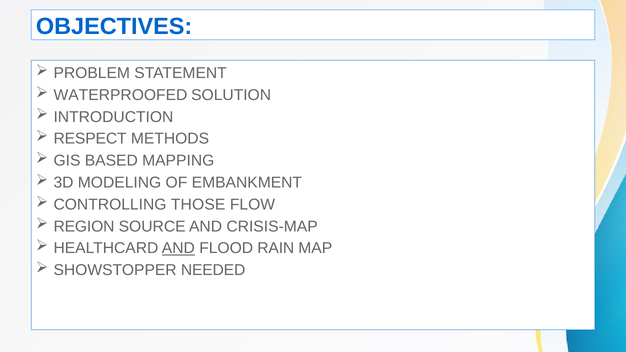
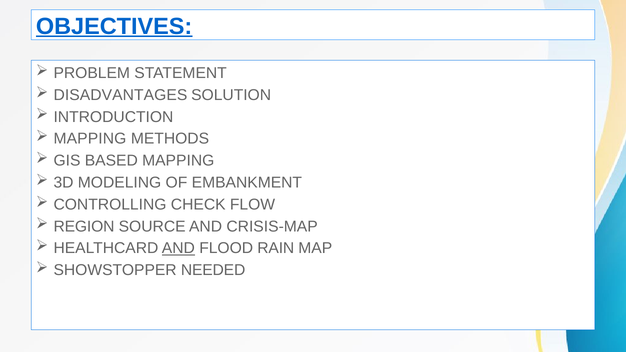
OBJECTIVES underline: none -> present
WATERPROOFED: WATERPROOFED -> DISADVANTAGES
RESPECT at (90, 139): RESPECT -> MAPPING
THOSE: THOSE -> CHECK
